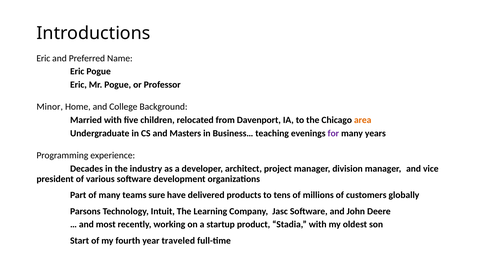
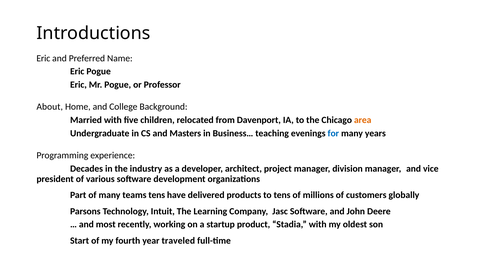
Minor: Minor -> About
for colour: purple -> blue
teams sure: sure -> tens
